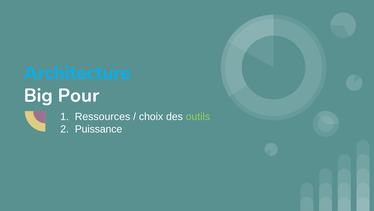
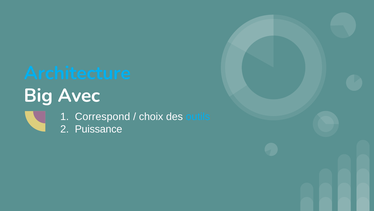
Pour: Pour -> Avec
Ressources: Ressources -> Correspond
outils colour: light green -> light blue
